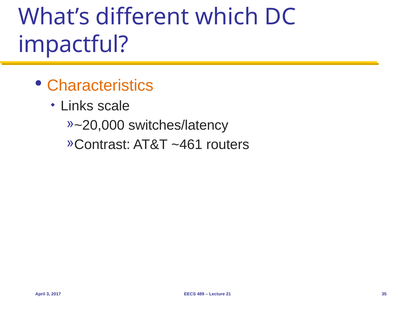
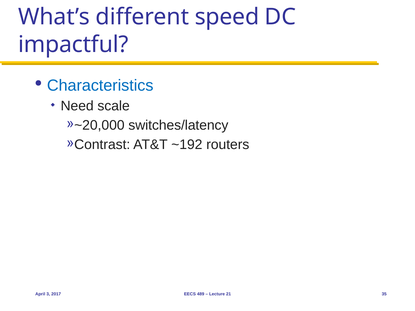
which: which -> speed
Characteristics colour: orange -> blue
Links: Links -> Need
~461: ~461 -> ~192
